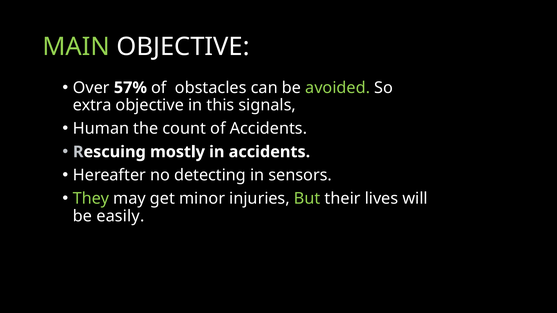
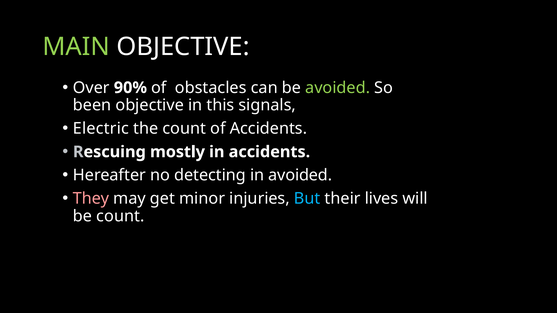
57%: 57% -> 90%
extra: extra -> been
Human: Human -> Electric
in sensors: sensors -> avoided
They colour: light green -> pink
But colour: light green -> light blue
be easily: easily -> count
